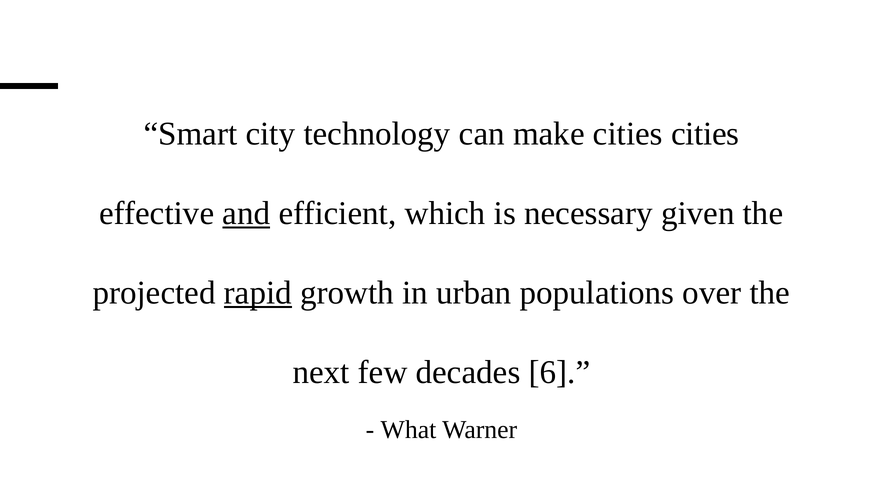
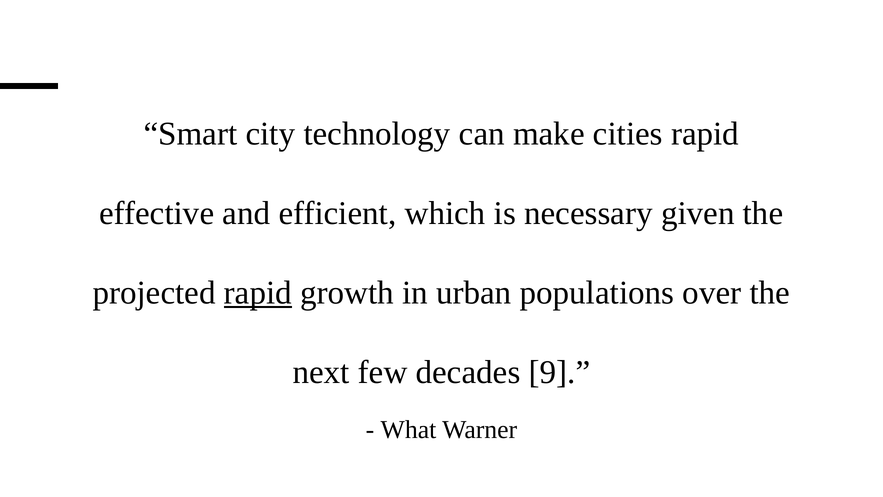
cities cities: cities -> rapid
and underline: present -> none
6: 6 -> 9
